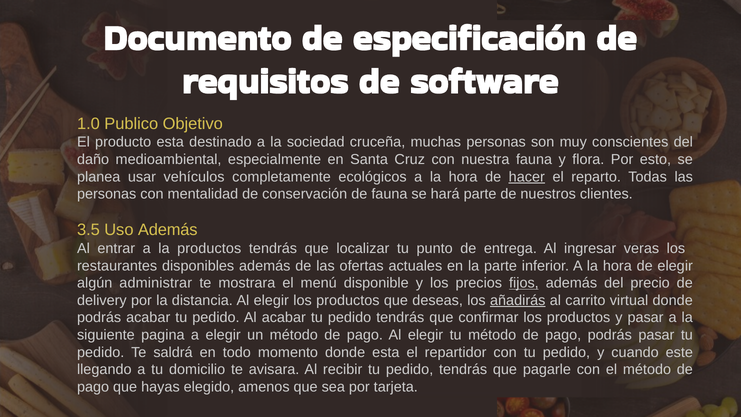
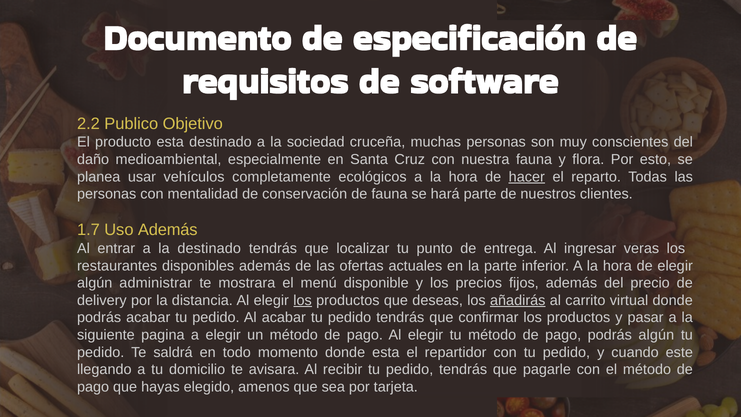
1.0: 1.0 -> 2.2
3.5: 3.5 -> 1.7
la productos: productos -> destinado
fijos underline: present -> none
los at (303, 300) underline: none -> present
podrás pasar: pasar -> algún
